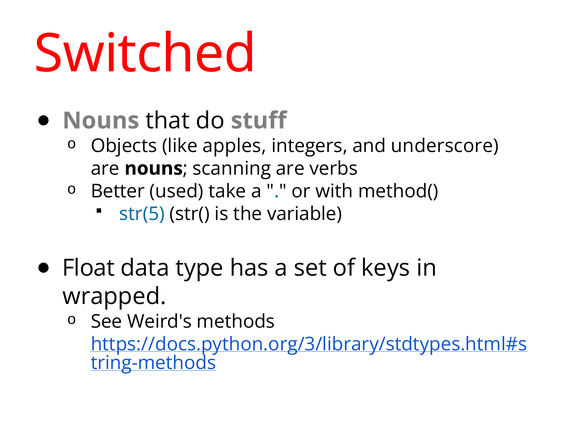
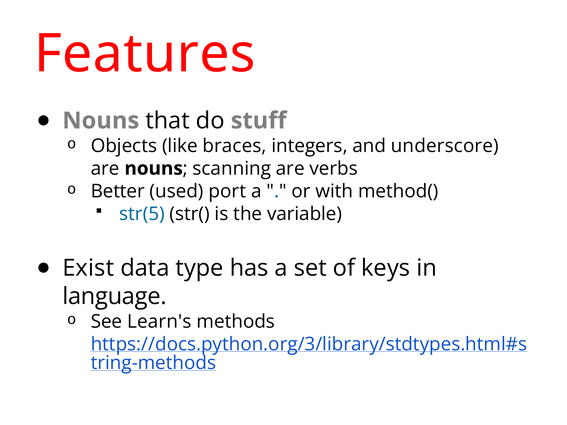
Switched: Switched -> Features
apples: apples -> braces
take: take -> port
Float: Float -> Exist
wrapped: wrapped -> language
Weird's: Weird's -> Learn's
